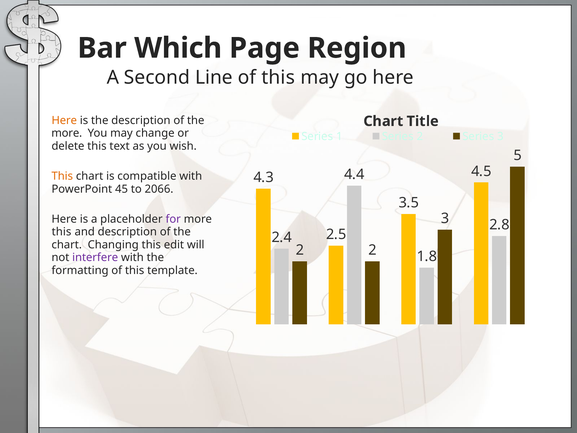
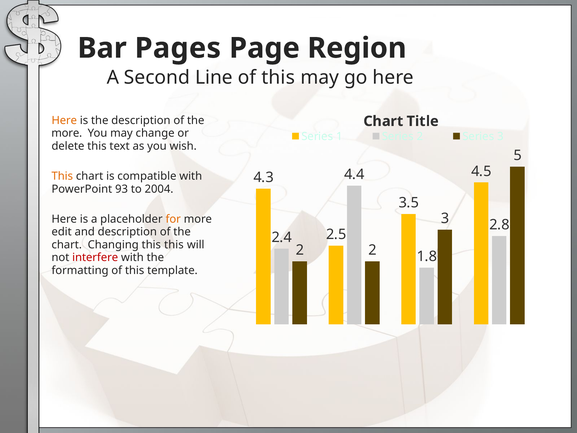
Which: Which -> Pages
45: 45 -> 93
2066: 2066 -> 2004
for colour: purple -> orange
this at (62, 232): this -> edit
this edit: edit -> this
interfere colour: purple -> red
